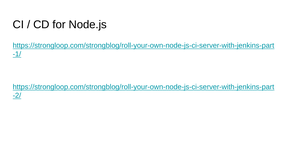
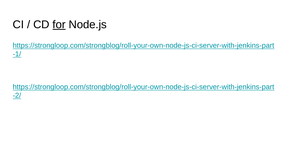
for underline: none -> present
